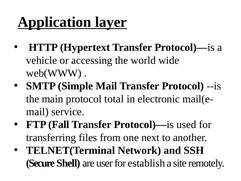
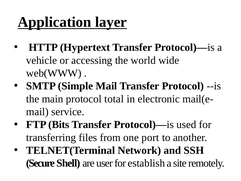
Fall: Fall -> Bits
next: next -> port
